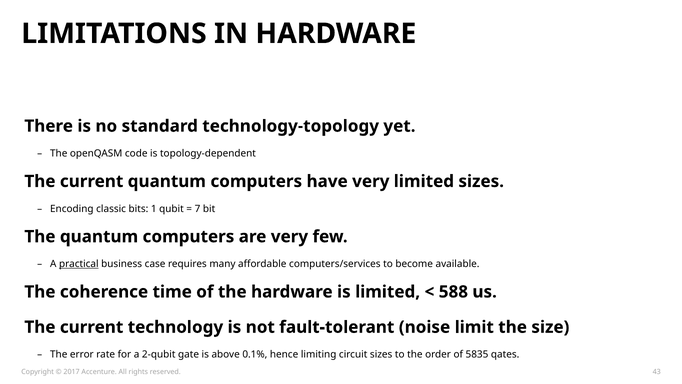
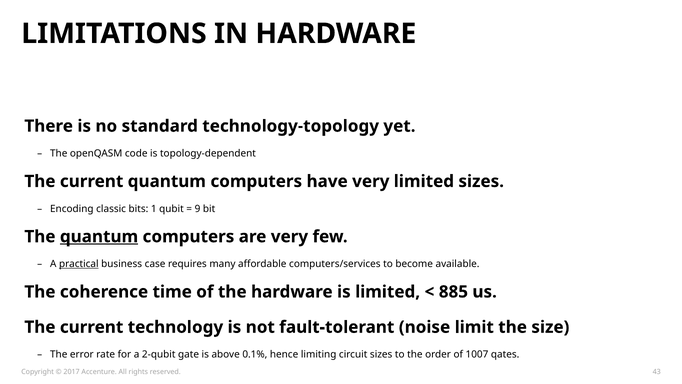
7: 7 -> 9
quantum at (99, 236) underline: none -> present
588: 588 -> 885
5835: 5835 -> 1007
